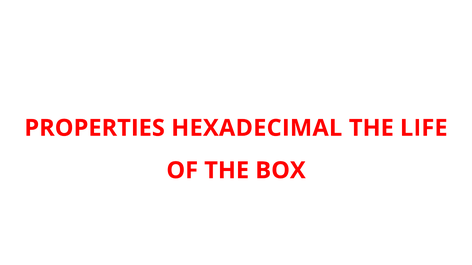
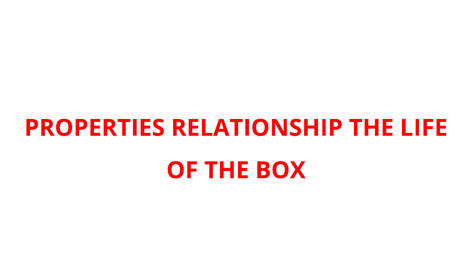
HEXADECIMAL: HEXADECIMAL -> RELATIONSHIP
